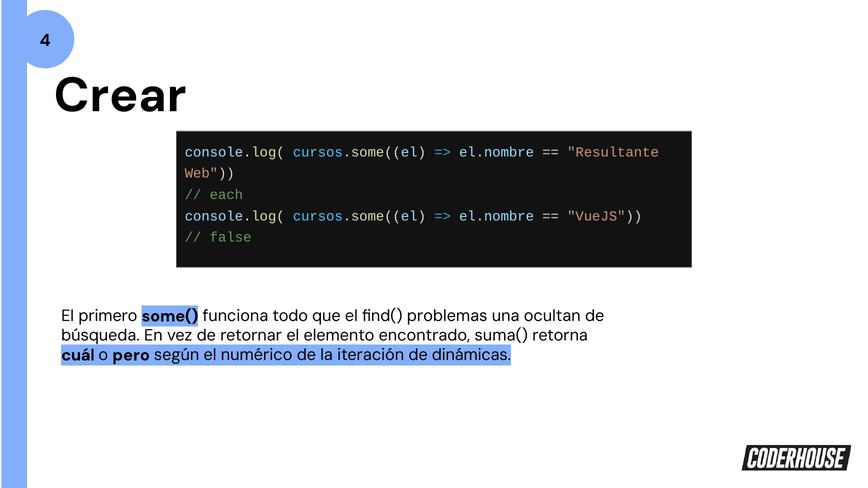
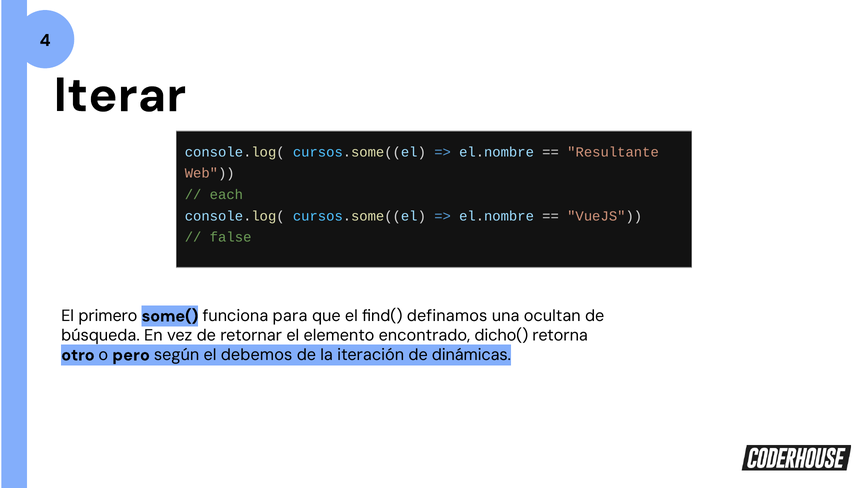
Crear: Crear -> Iterar
todo: todo -> para
problemas: problemas -> definamos
suma(: suma( -> dicho(
cuál: cuál -> otro
numérico: numérico -> debemos
